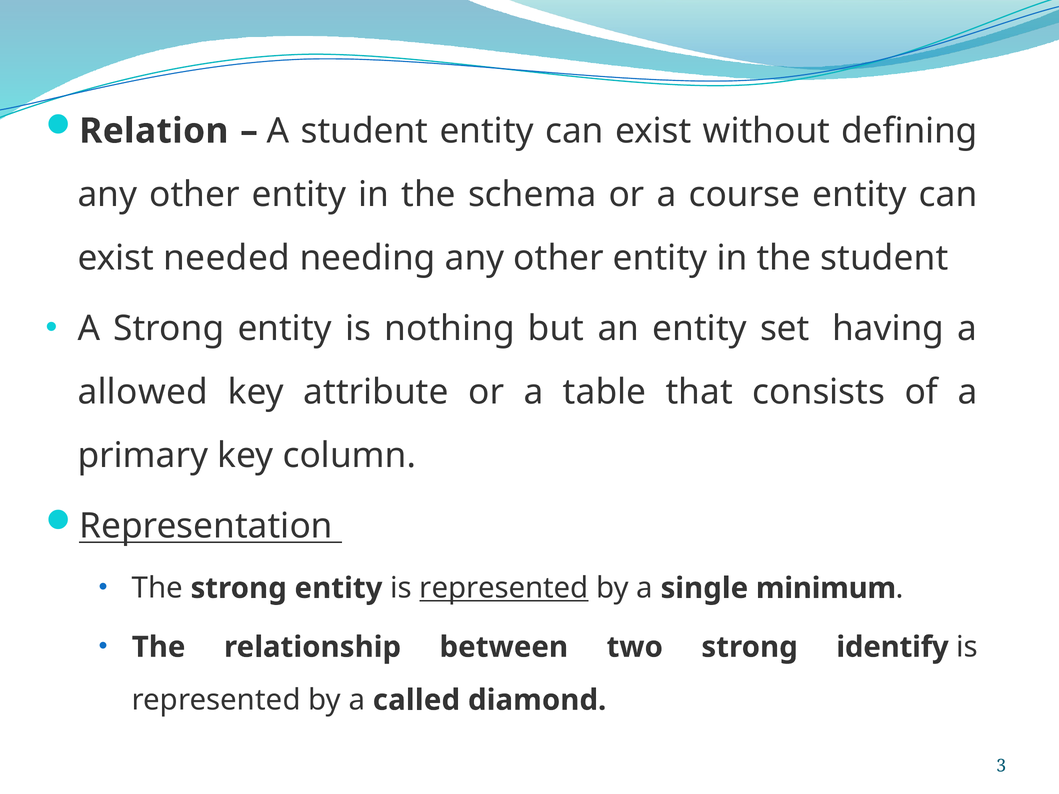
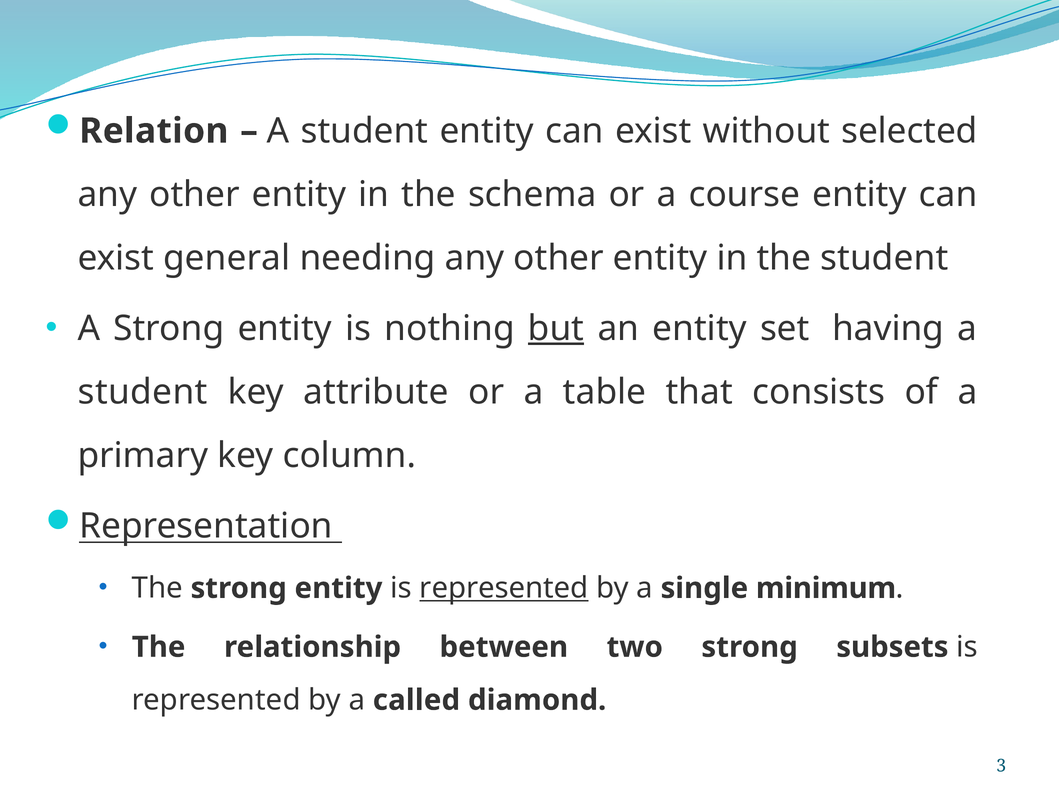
defining: defining -> selected
needed: needed -> general
but underline: none -> present
allowed at (143, 392): allowed -> student
identify: identify -> subsets
